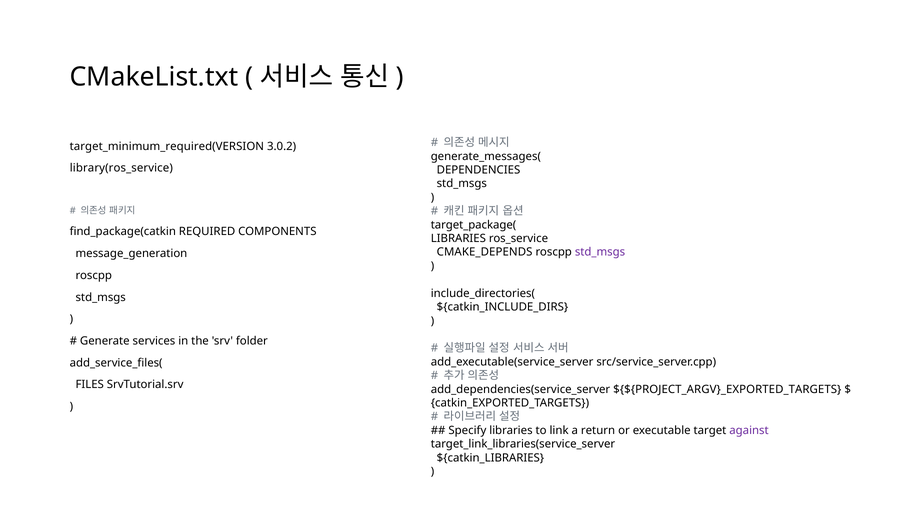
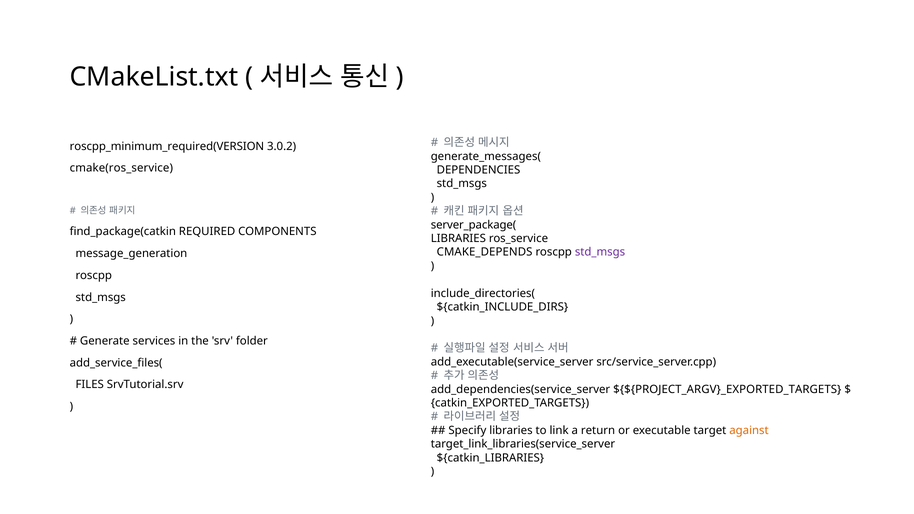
target_minimum_required(VERSION: target_minimum_required(VERSION -> roscpp_minimum_required(VERSION
library(ros_service: library(ros_service -> cmake(ros_service
target_package(: target_package( -> server_package(
against colour: purple -> orange
